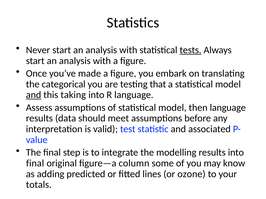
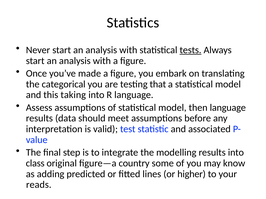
and at (34, 95) underline: present -> none
final at (35, 164): final -> class
column: column -> country
ozone: ozone -> higher
totals: totals -> reads
